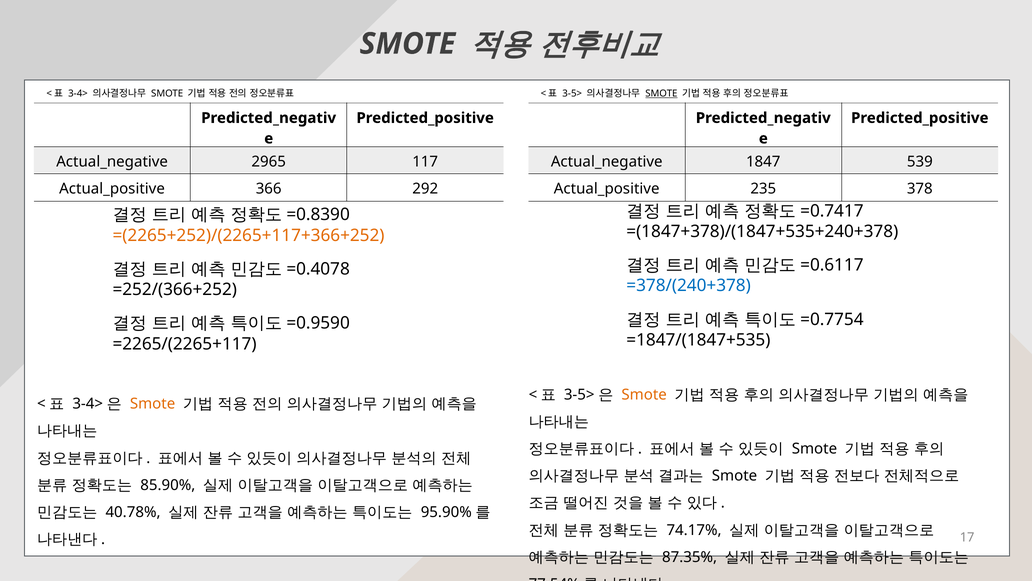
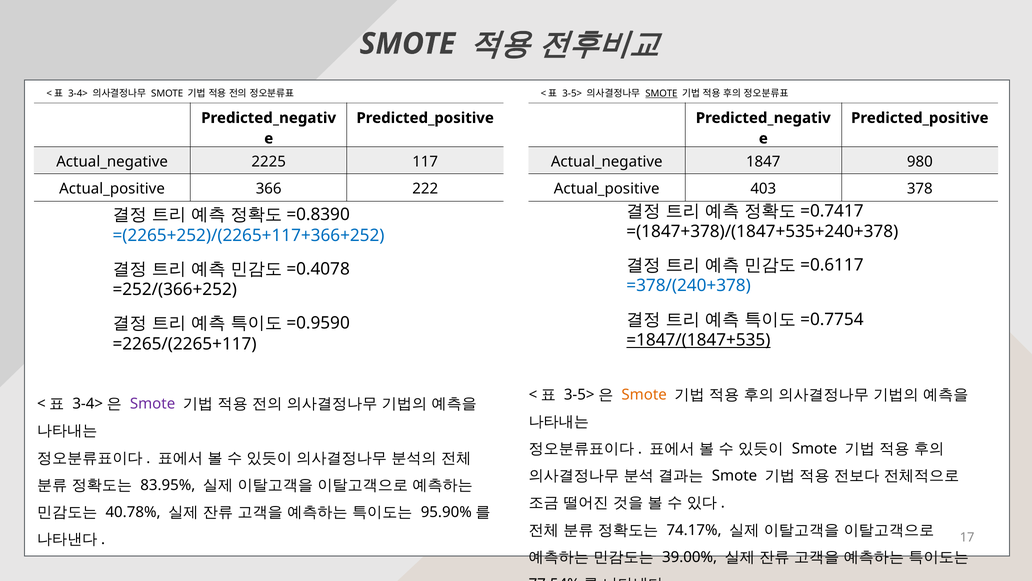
2965: 2965 -> 2225
539: 539 -> 980
292: 292 -> 222
235: 235 -> 403
=(2265+252)/(2265+117+366+252 colour: orange -> blue
=1847/(1847+535 underline: none -> present
Smote at (153, 404) colour: orange -> purple
85.90%: 85.90% -> 83.95%
87.35%: 87.35% -> 39.00%
